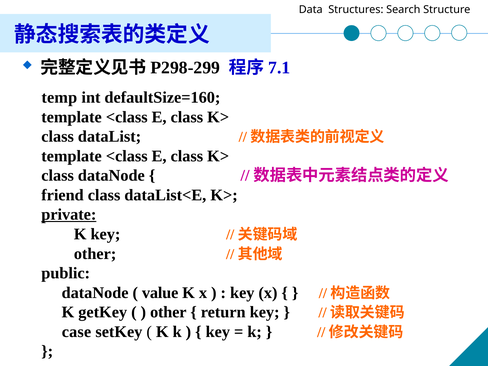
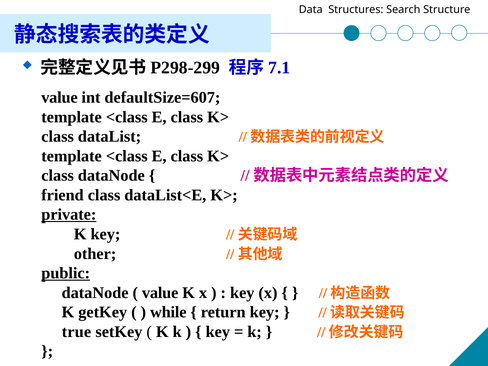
temp at (59, 97): temp -> value
defaultSize=160: defaultSize=160 -> defaultSize=607
public underline: none -> present
other at (168, 312): other -> while
case: case -> true
